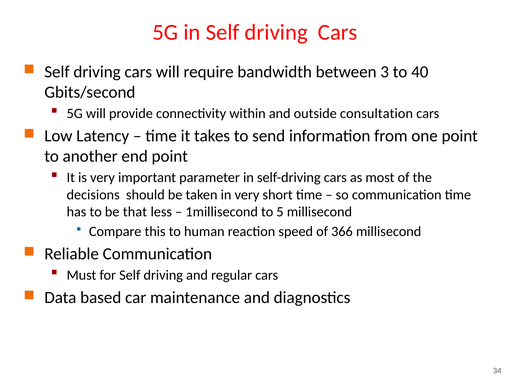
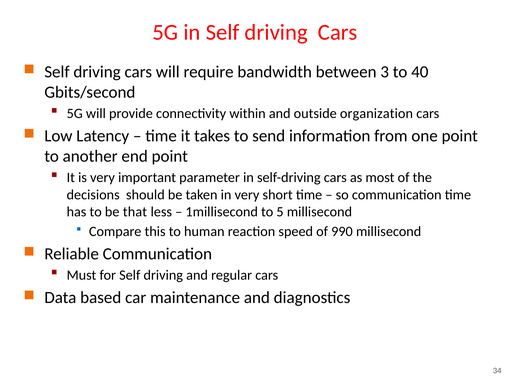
consultation: consultation -> organization
366: 366 -> 990
